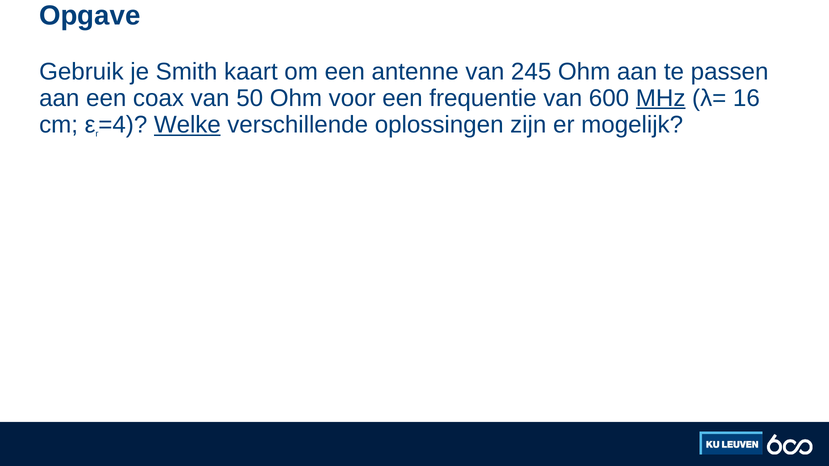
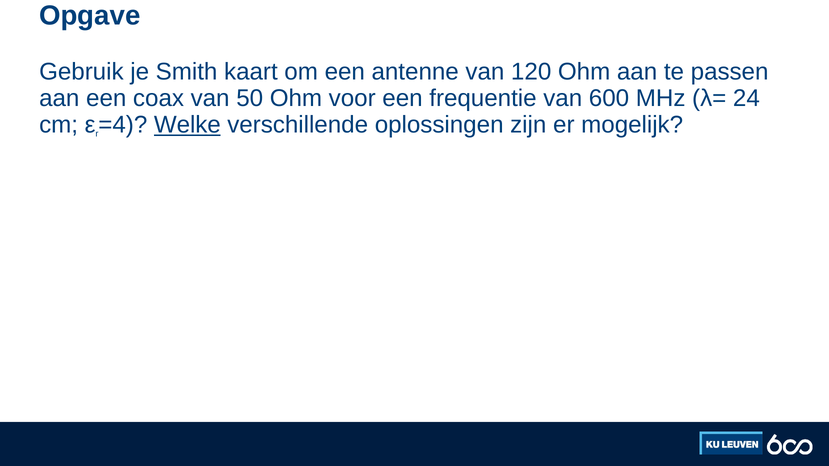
245: 245 -> 120
MHz underline: present -> none
16: 16 -> 24
